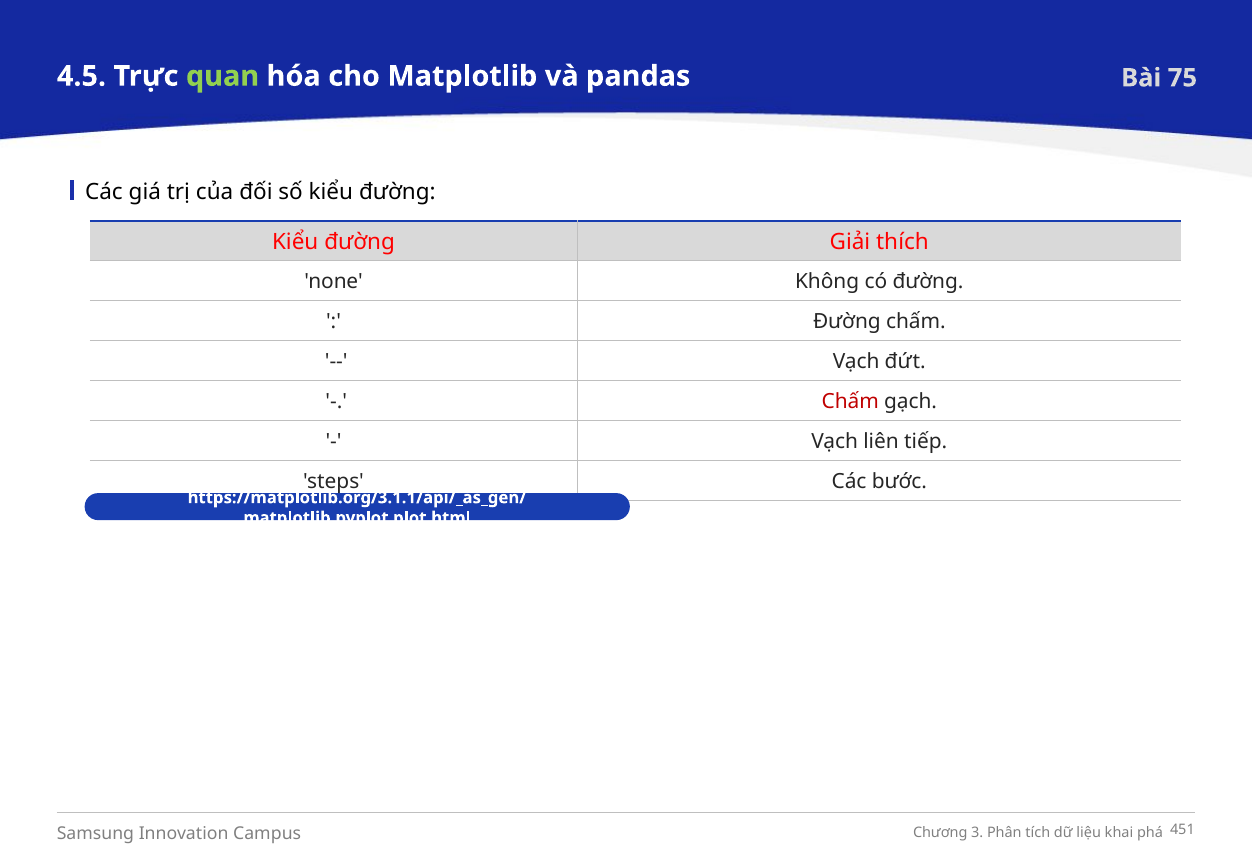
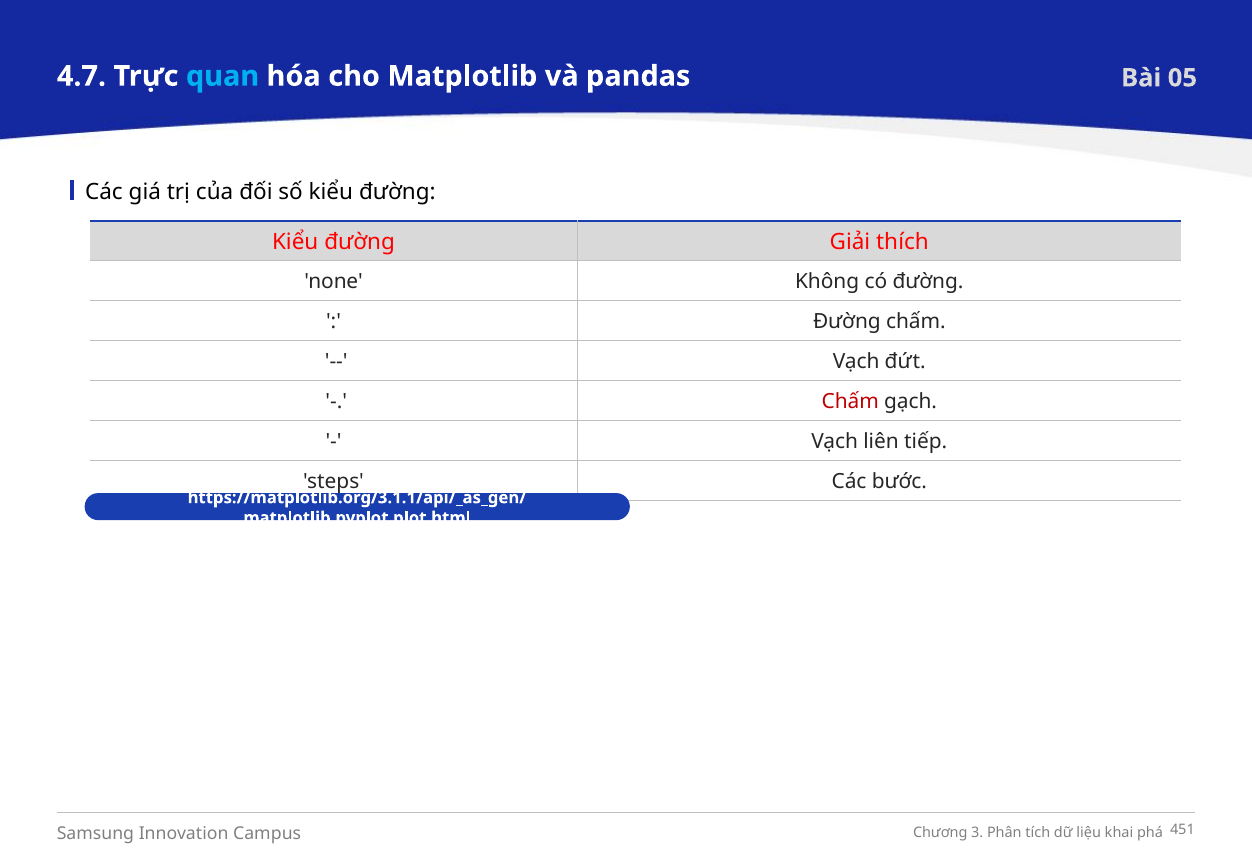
4.5: 4.5 -> 4.7
quan colour: light green -> light blue
75: 75 -> 05
